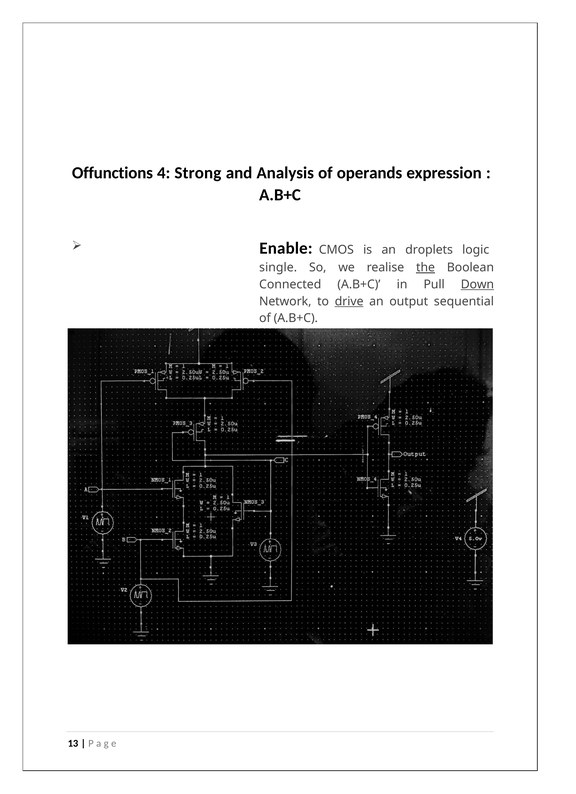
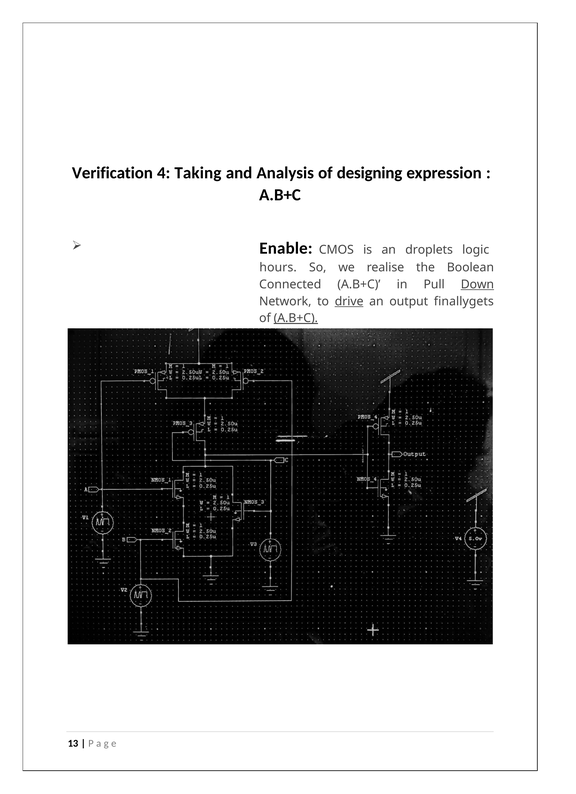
Offunctions: Offunctions -> Verification
Strong: Strong -> Taking
operands: operands -> designing
single: single -> hours
the underline: present -> none
sequential: sequential -> finallygets
A.B+C at (296, 318) underline: none -> present
